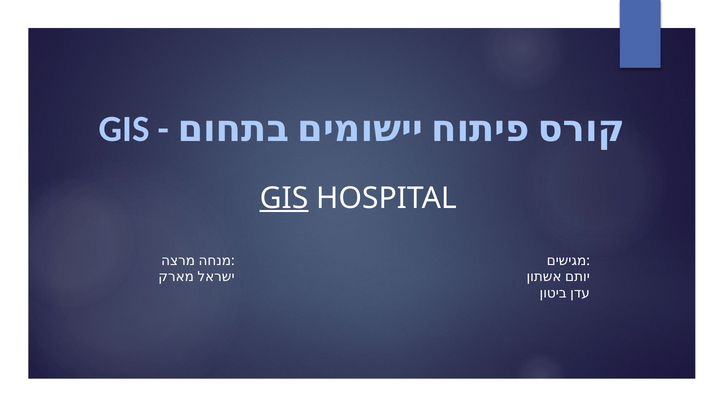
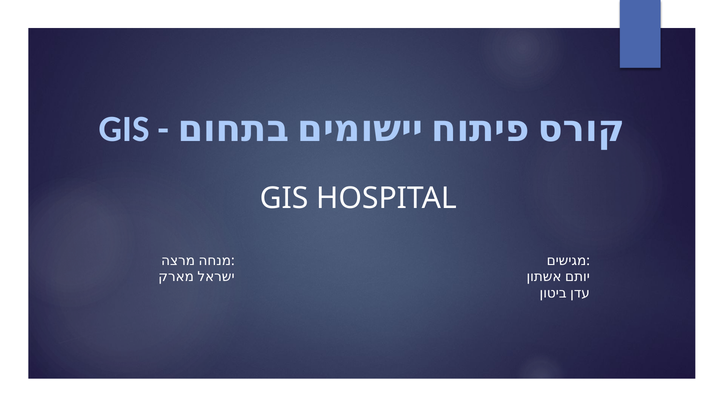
GIS at (284, 198) underline: present -> none
